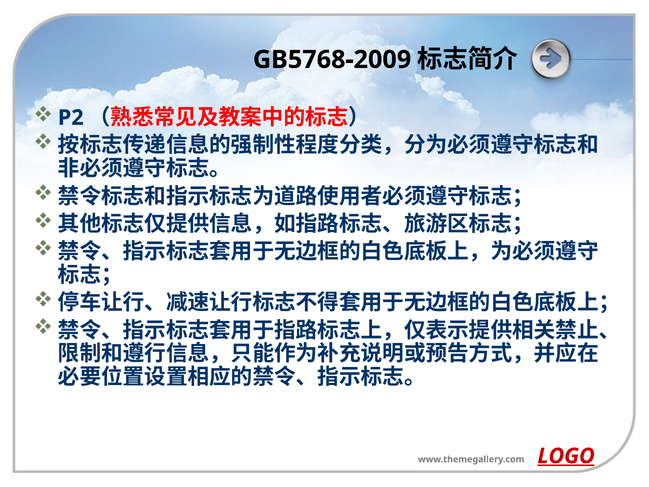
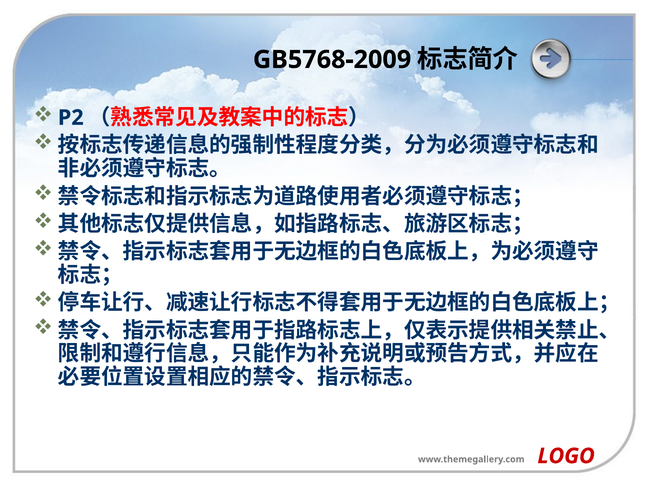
LOGO underline: present -> none
